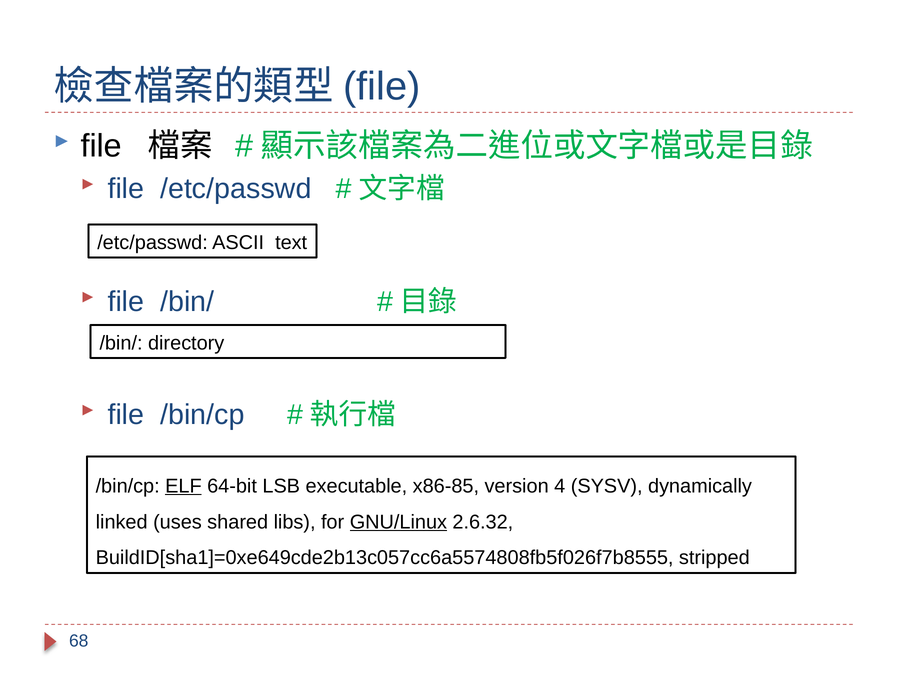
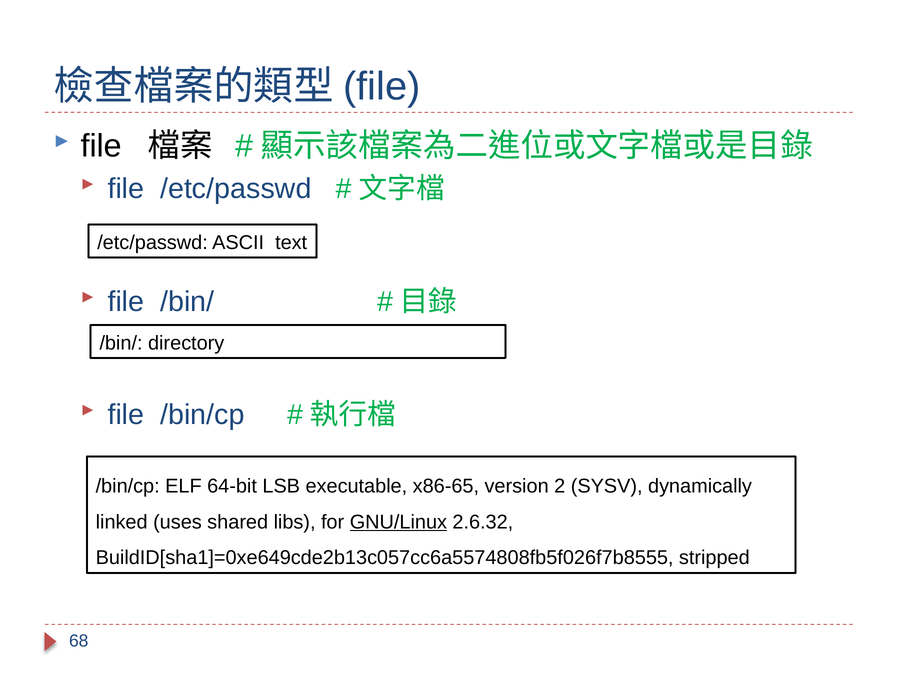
ELF underline: present -> none
x86-85: x86-85 -> x86-65
4: 4 -> 2
